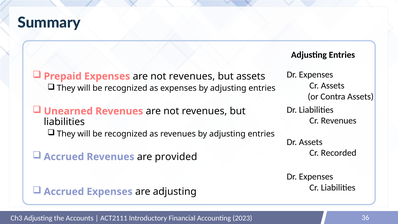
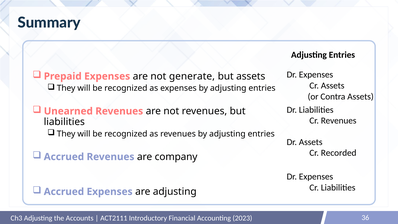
Expenses are not revenues: revenues -> generate
provided: provided -> company
